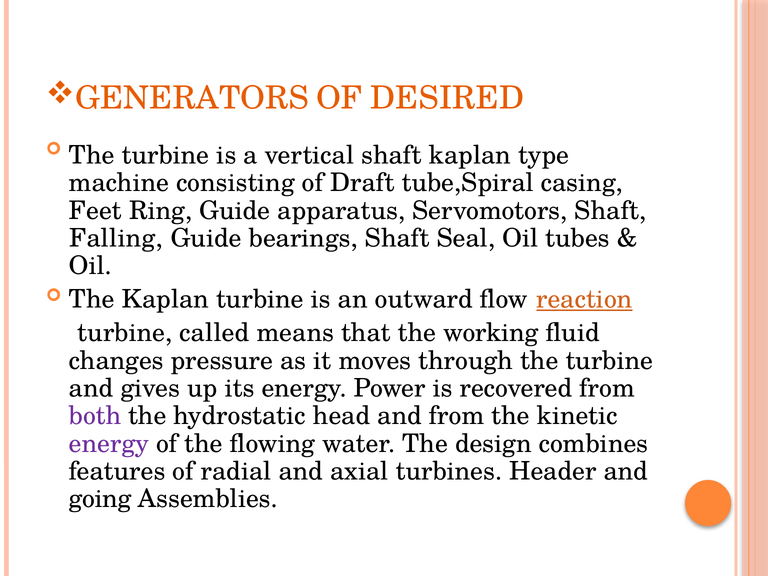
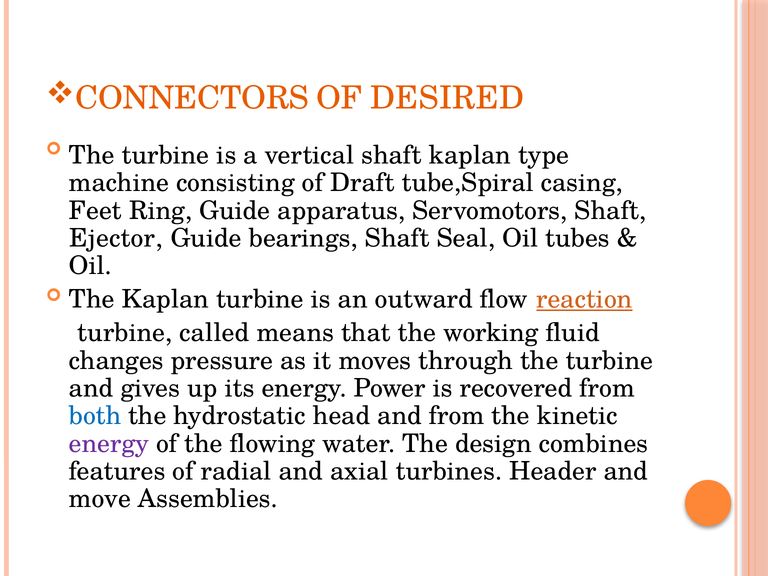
GENERATORS: GENERATORS -> CONNECTORS
Falling: Falling -> Ejector
both colour: purple -> blue
going: going -> move
